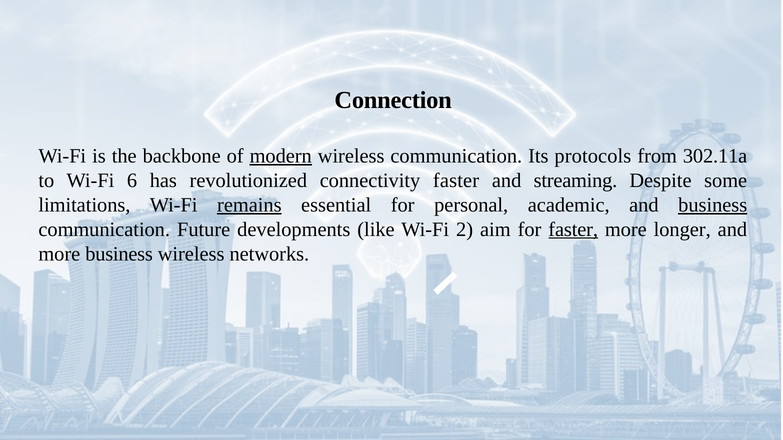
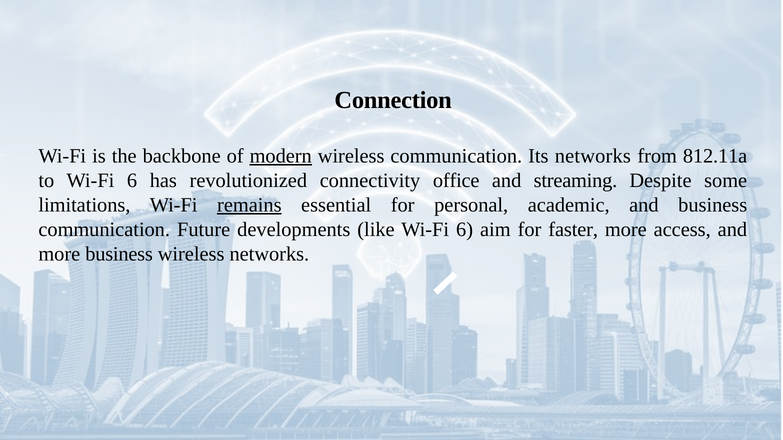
Its protocols: protocols -> networks
302.11a: 302.11a -> 812.11a
connectivity faster: faster -> office
business at (713, 205) underline: present -> none
like Wi-Fi 2: 2 -> 6
faster at (573, 230) underline: present -> none
longer: longer -> access
